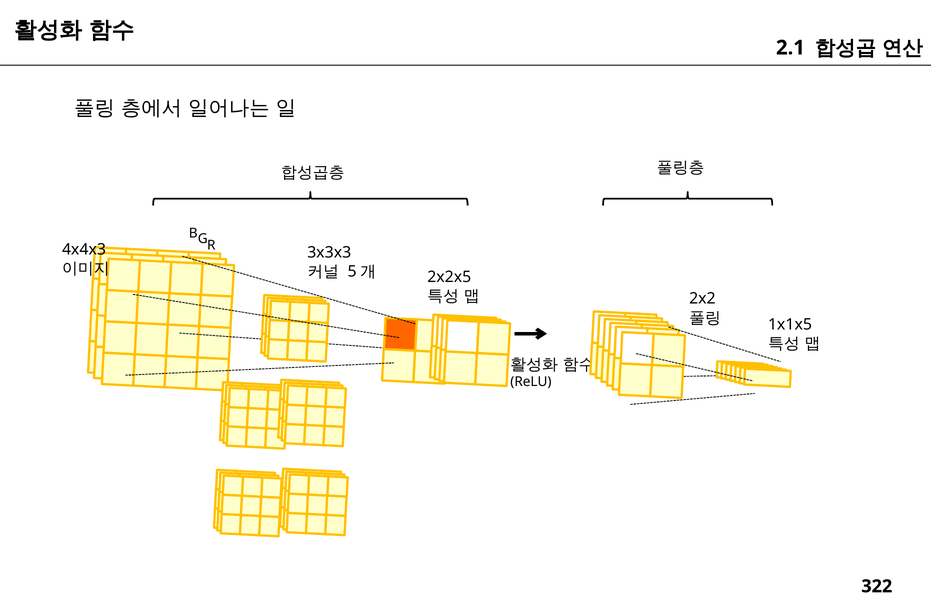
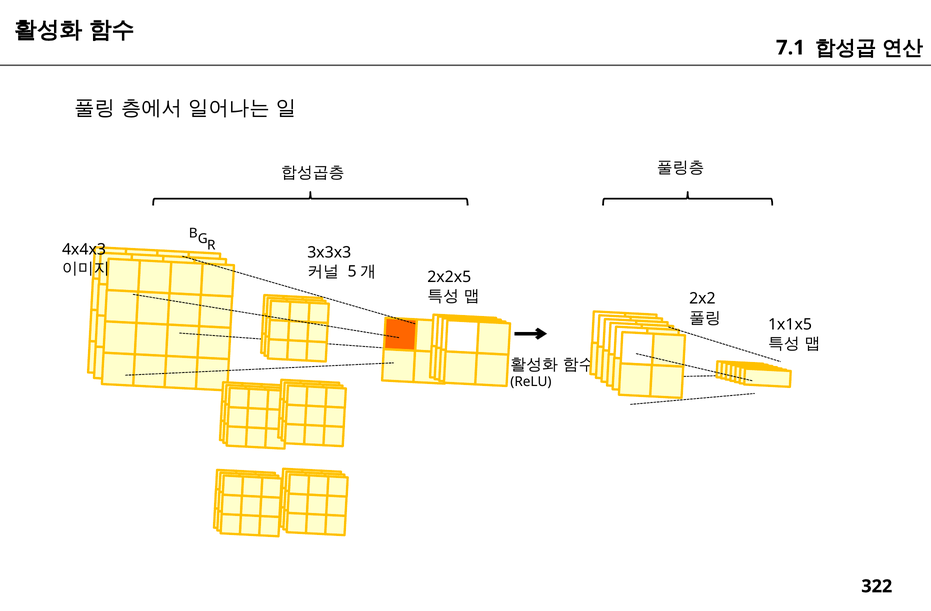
2.1: 2.1 -> 7.1
